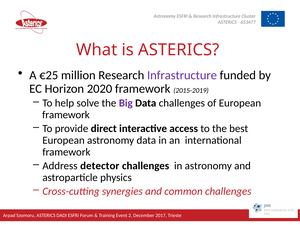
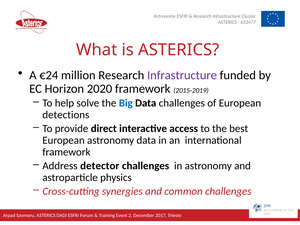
€25: €25 -> €24
Big colour: purple -> blue
framework at (66, 115): framework -> detections
